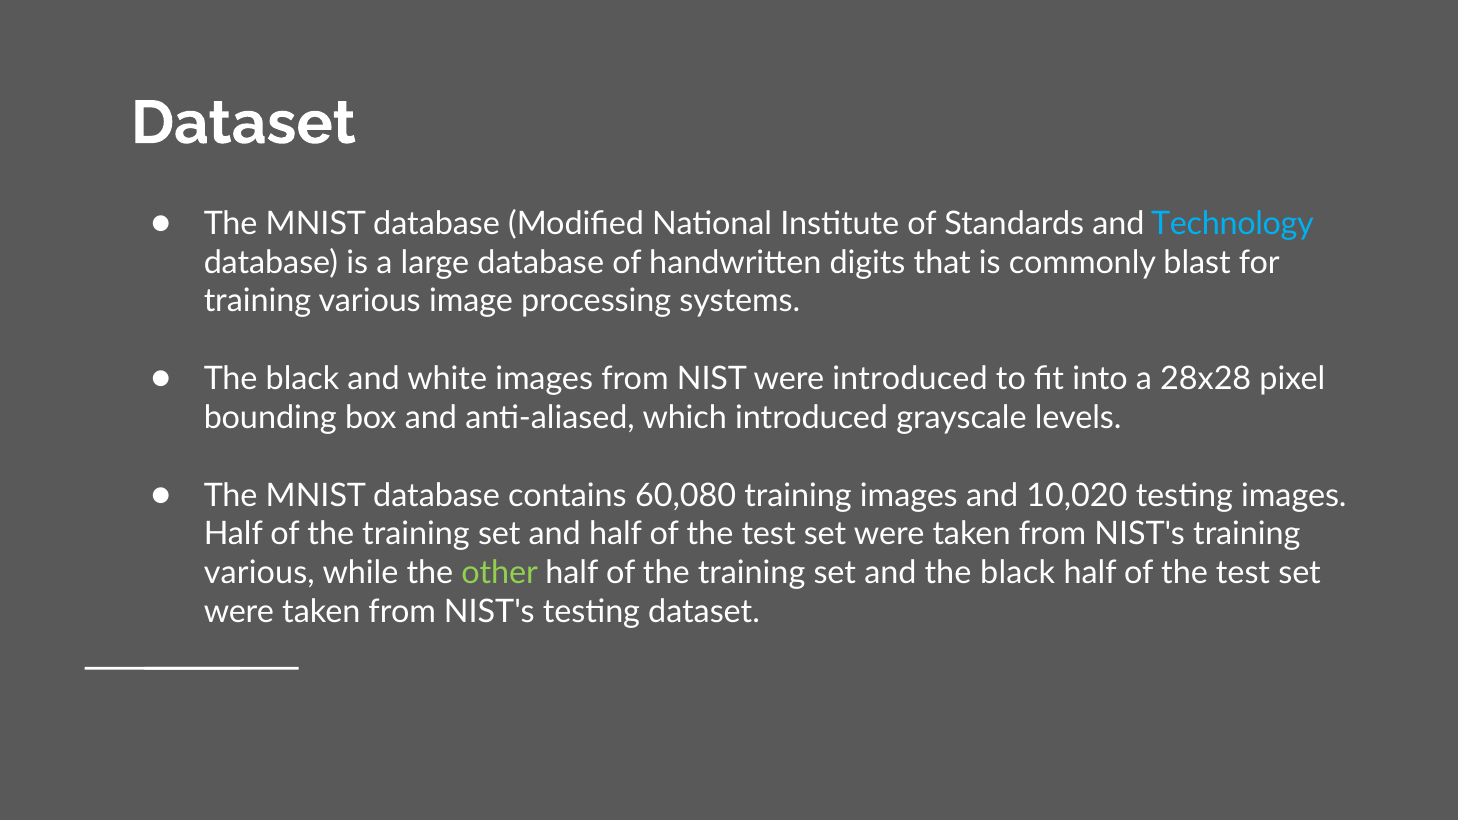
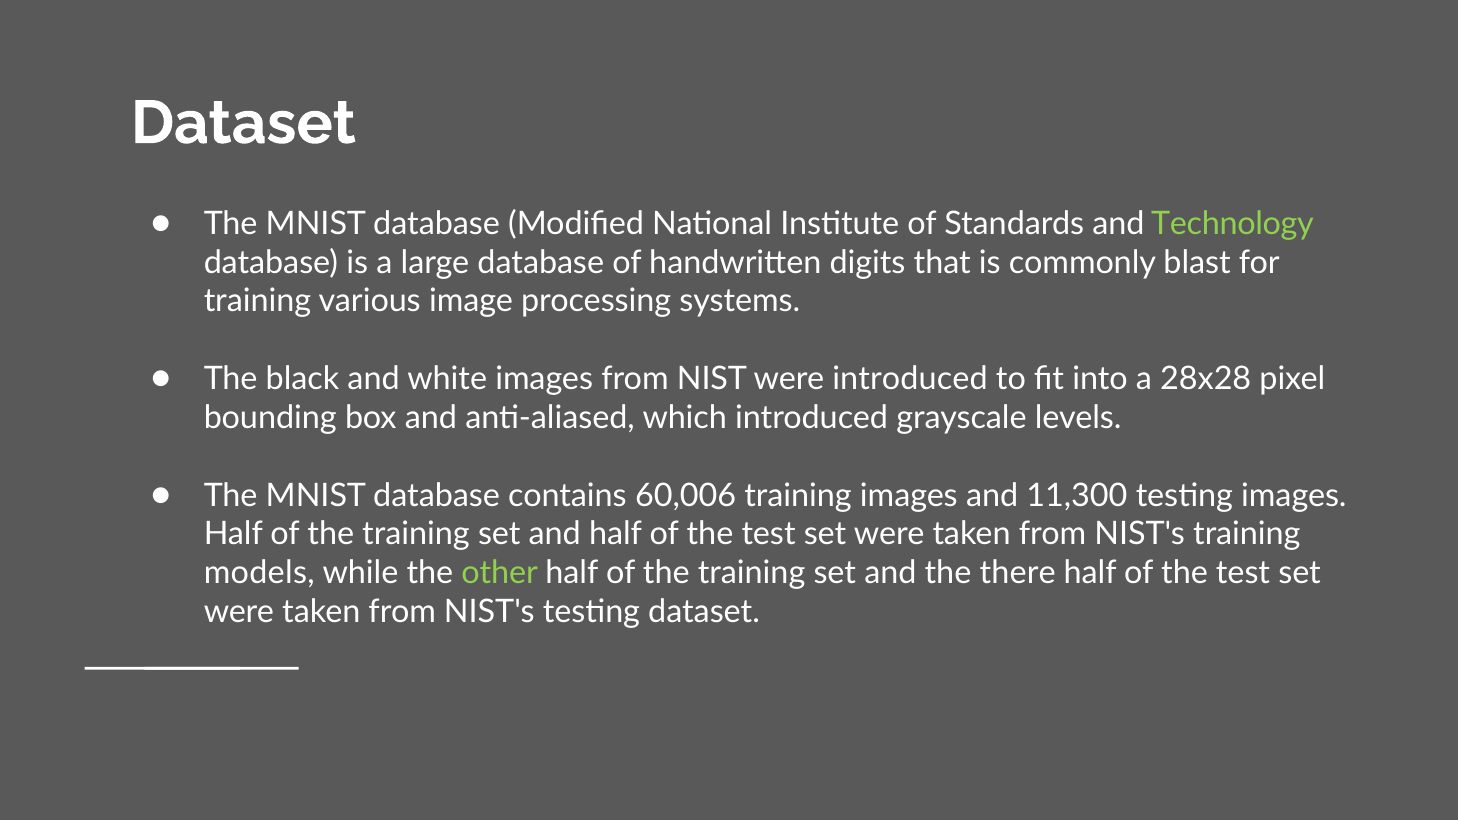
Technology colour: light blue -> light green
60,080: 60,080 -> 60,006
10,020: 10,020 -> 11,300
various at (259, 573): various -> models
and the black: black -> there
